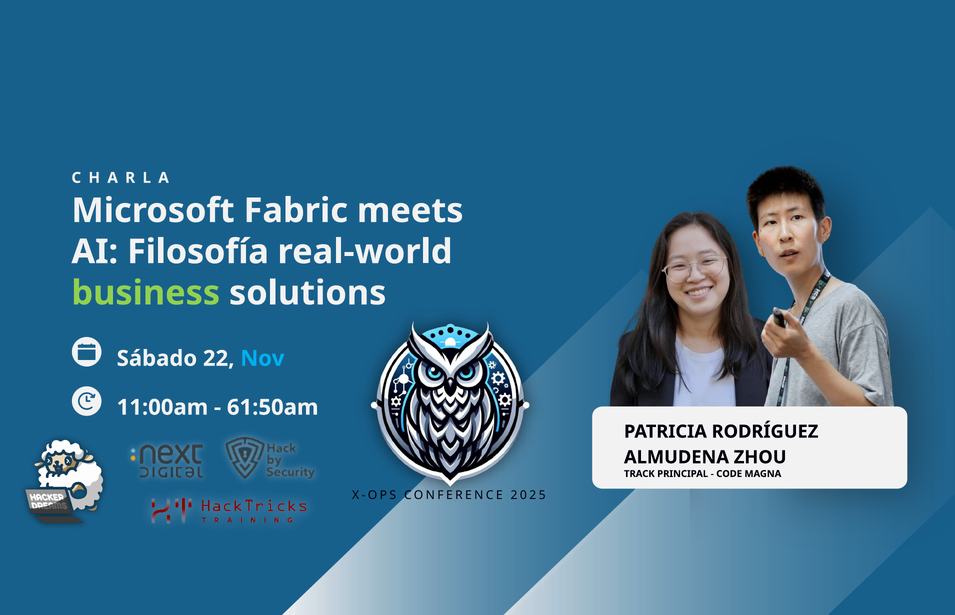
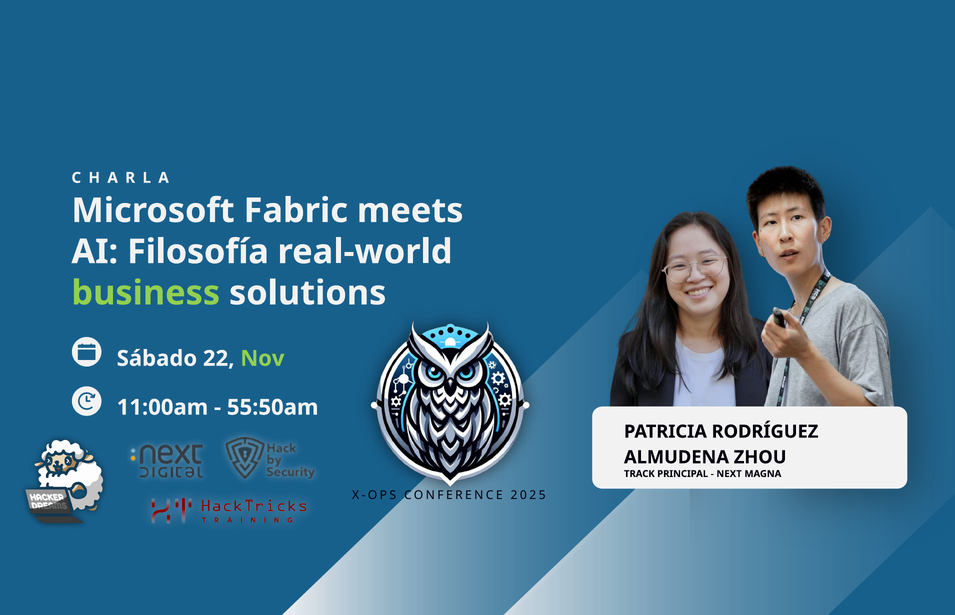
Nov colour: light blue -> light green
61:50am: 61:50am -> 55:50am
CODE: CODE -> NEXT
